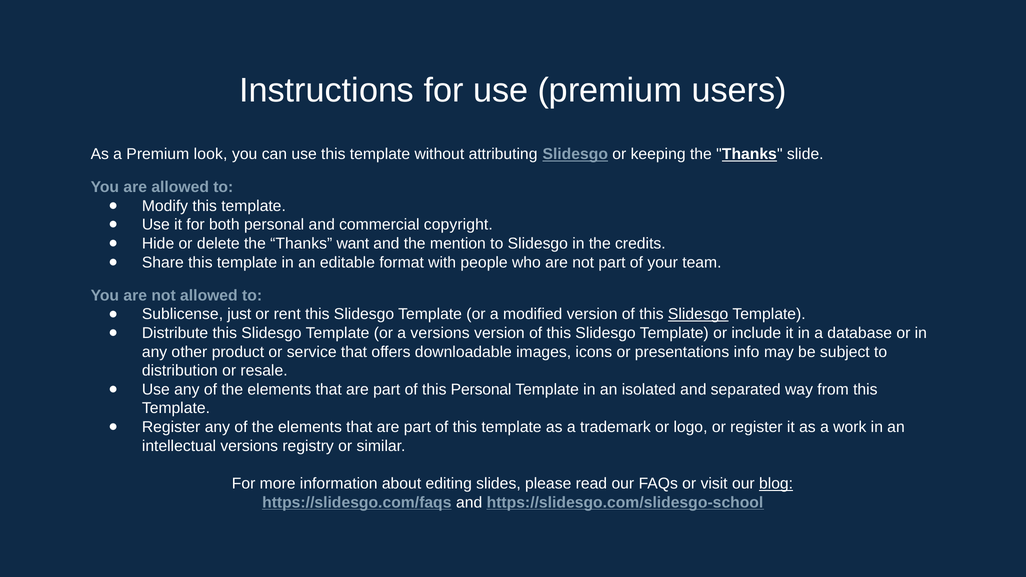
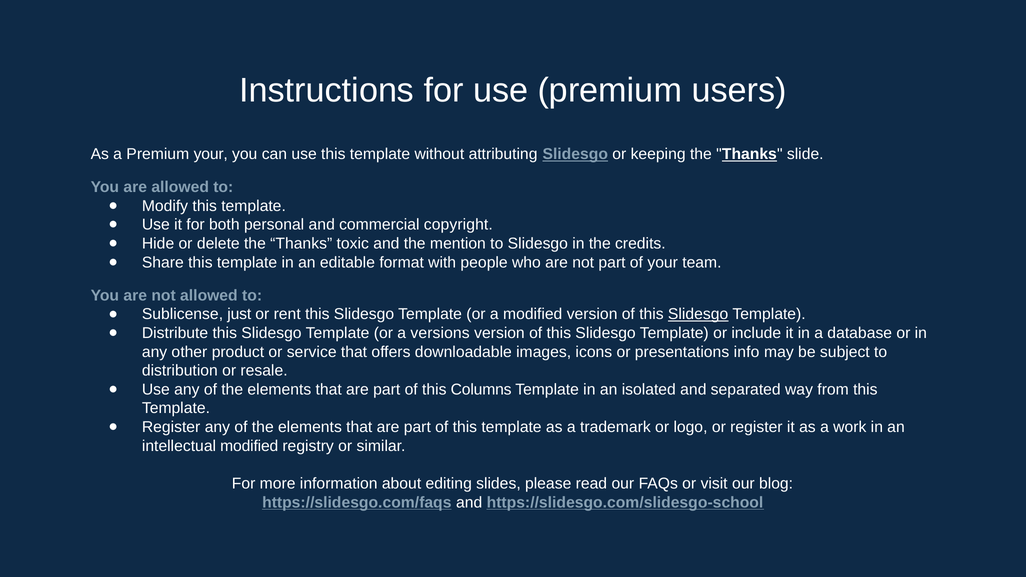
Premium look: look -> your
want: want -> toxic
this Personal: Personal -> Columns
intellectual versions: versions -> modified
blog underline: present -> none
